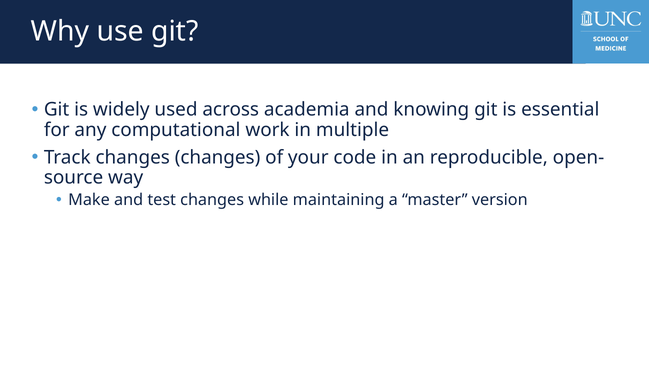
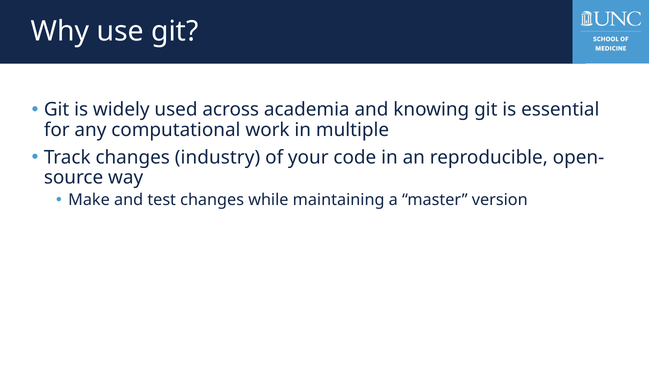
changes changes: changes -> industry
